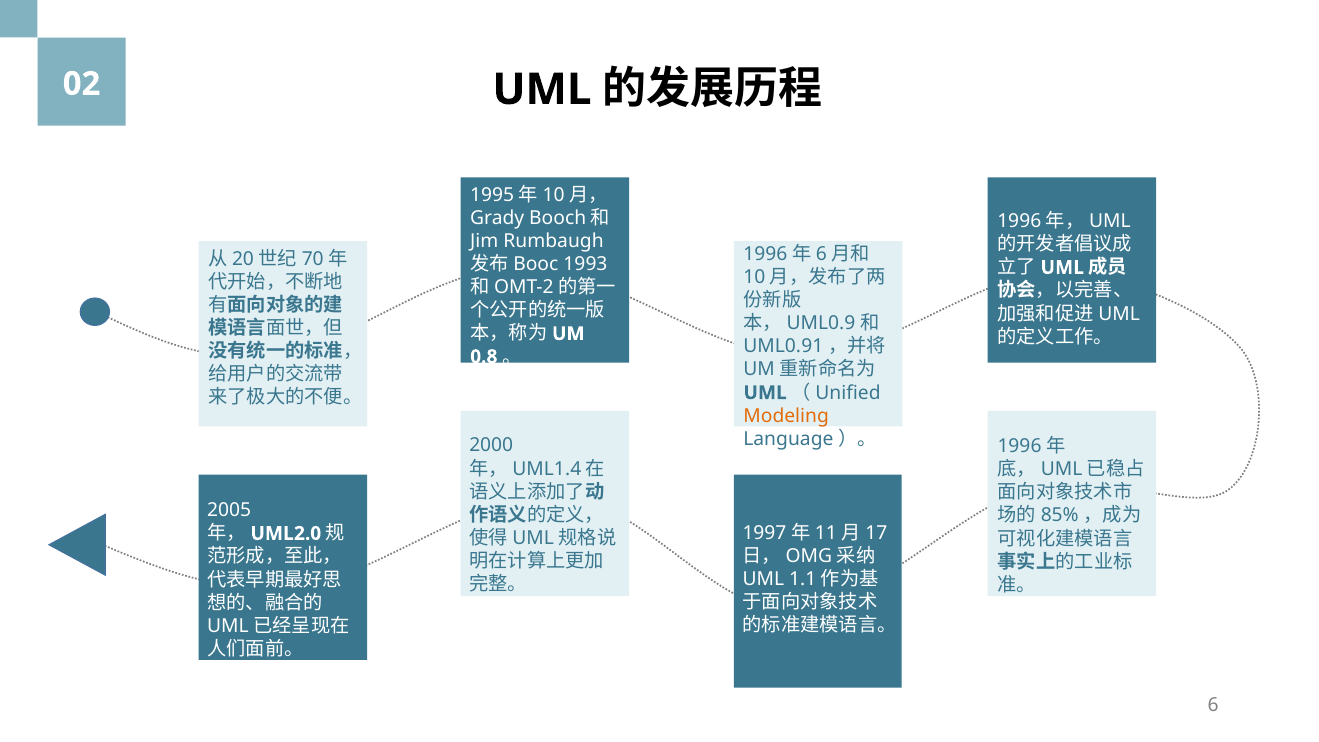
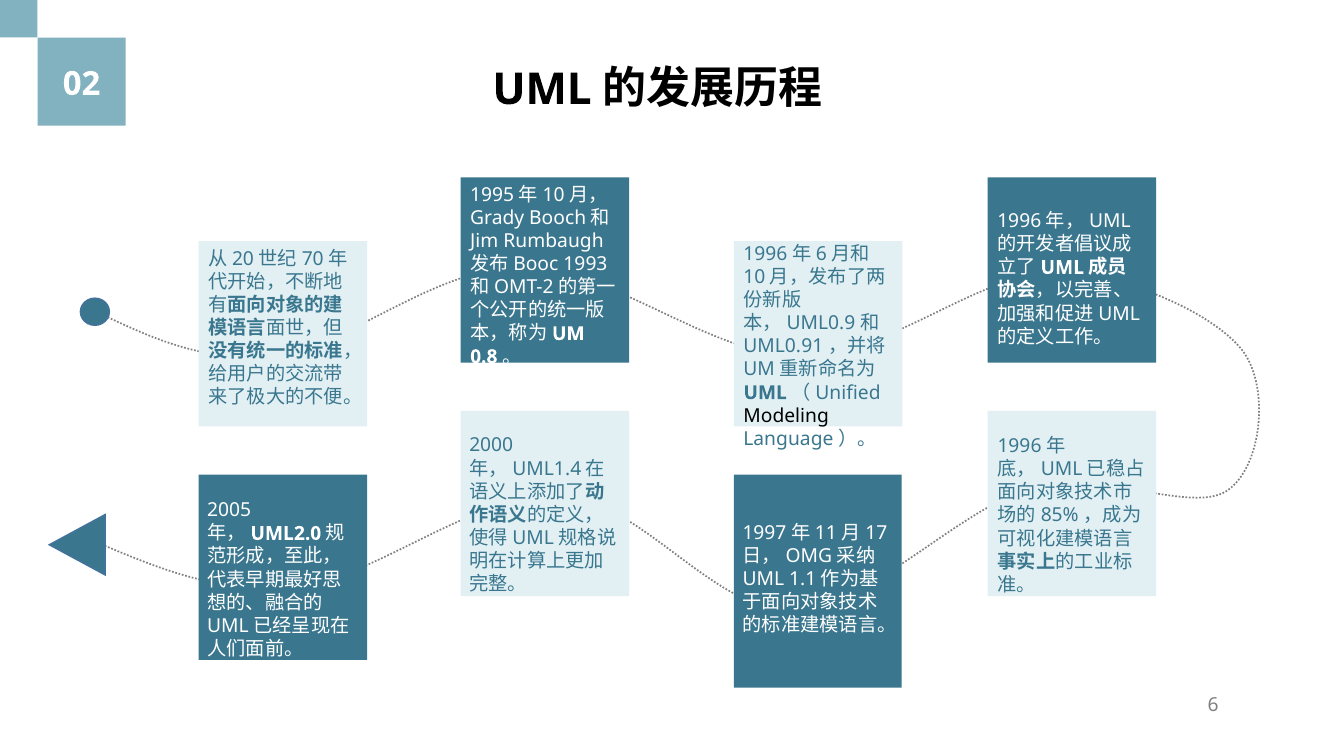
Modeling colour: orange -> black
